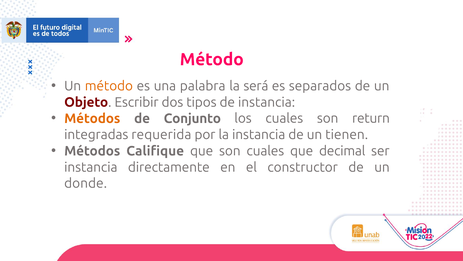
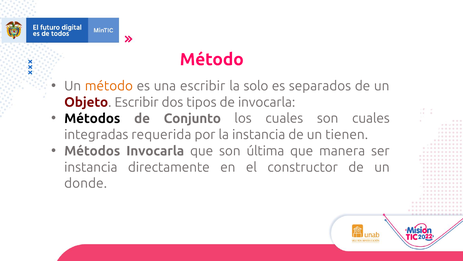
una palabra: palabra -> escribir
será: será -> solo
de instancia: instancia -> invocarla
Métodos at (92, 118) colour: orange -> black
son return: return -> cuales
Métodos Califique: Califique -> Invocarla
son cuales: cuales -> última
decimal: decimal -> manera
